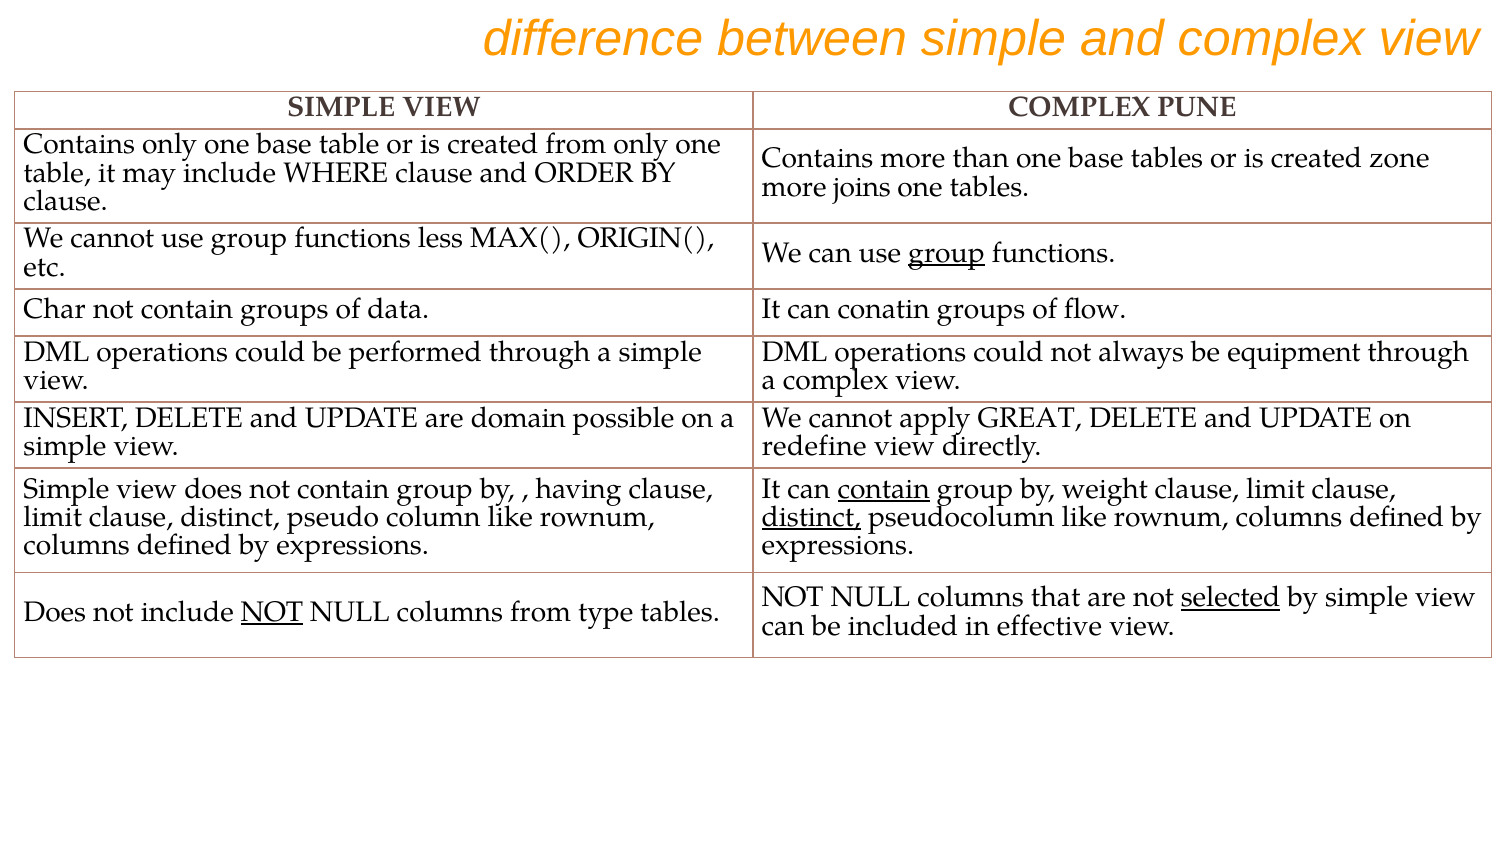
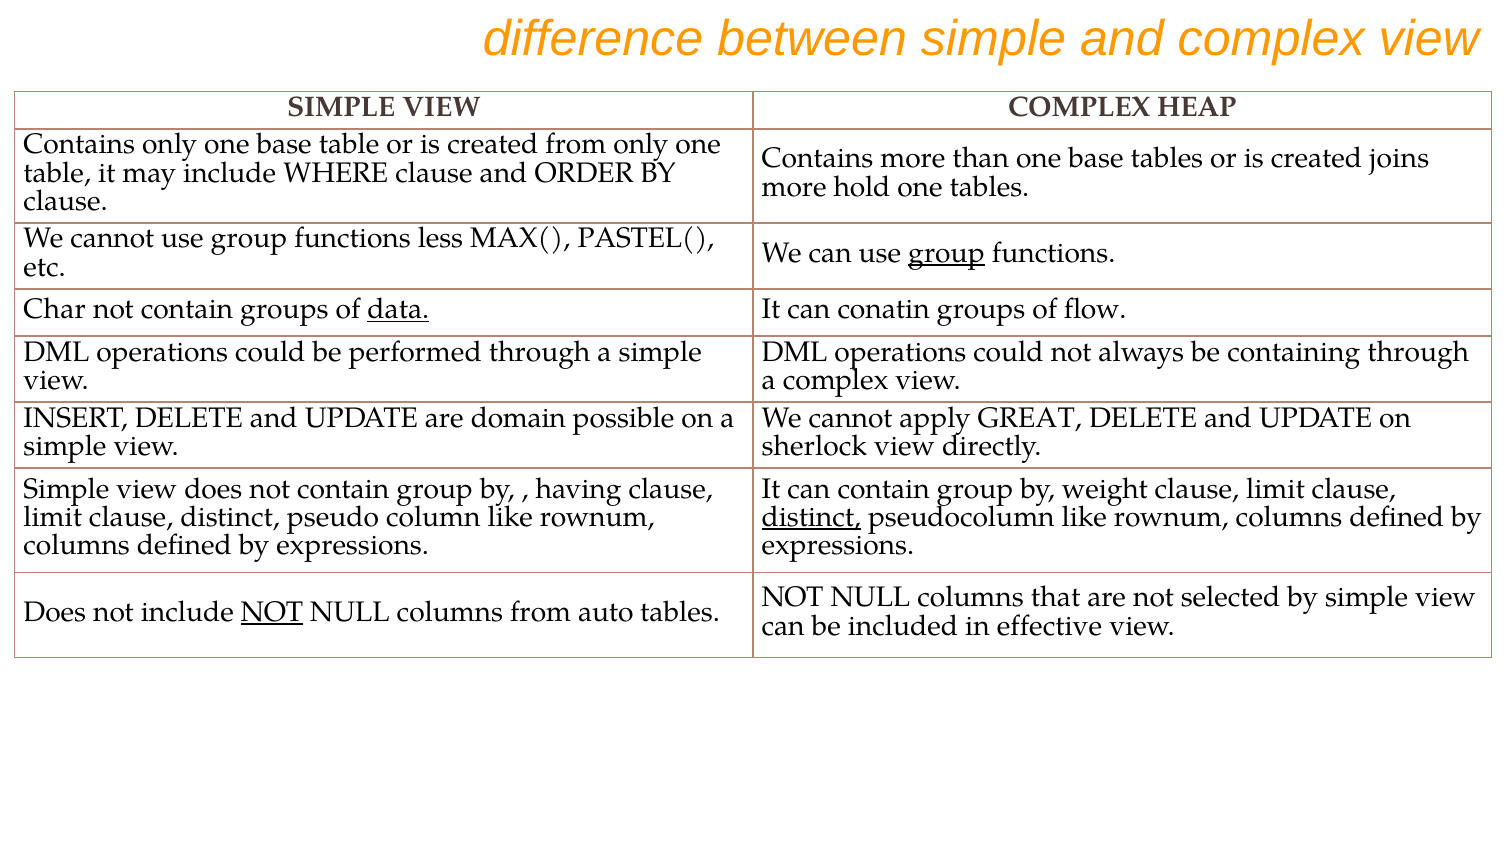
PUNE: PUNE -> HEAP
zone: zone -> joins
joins: joins -> hold
ORIGIN(: ORIGIN( -> PASTEL(
data underline: none -> present
equipment: equipment -> containing
redefine: redefine -> sherlock
contain at (884, 489) underline: present -> none
selected underline: present -> none
type: type -> auto
